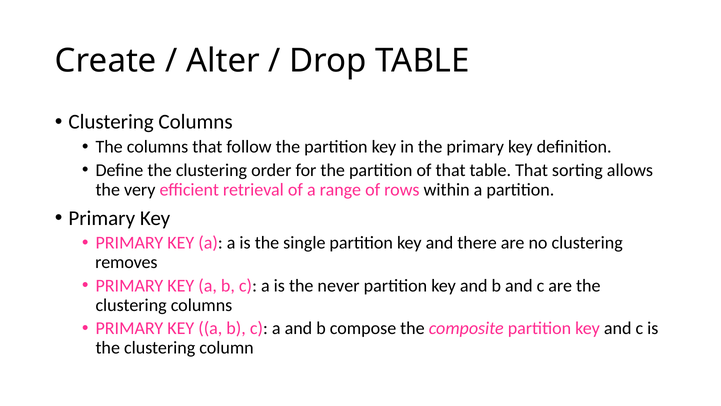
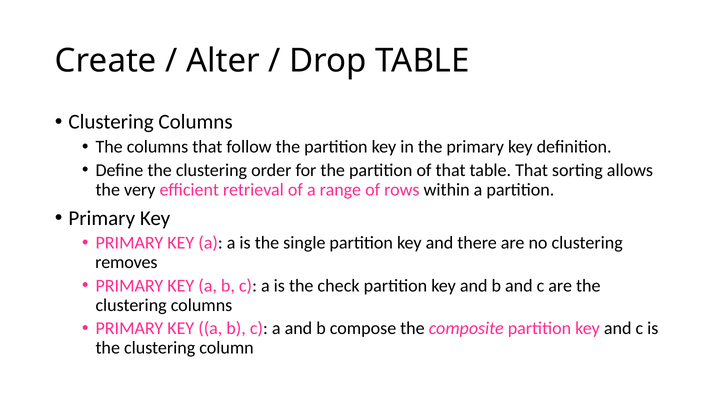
never: never -> check
